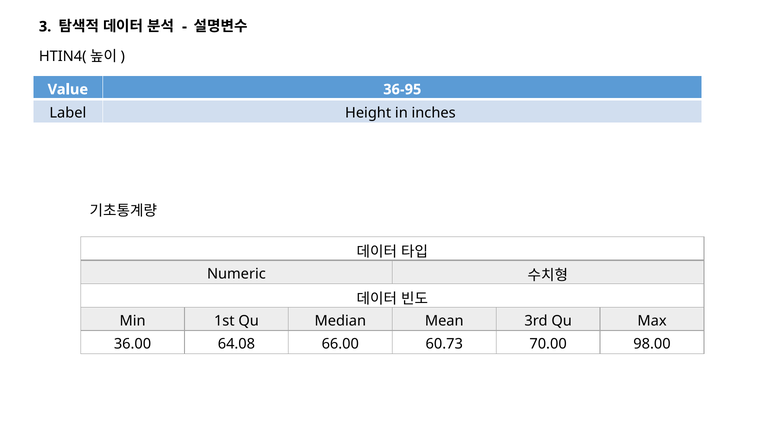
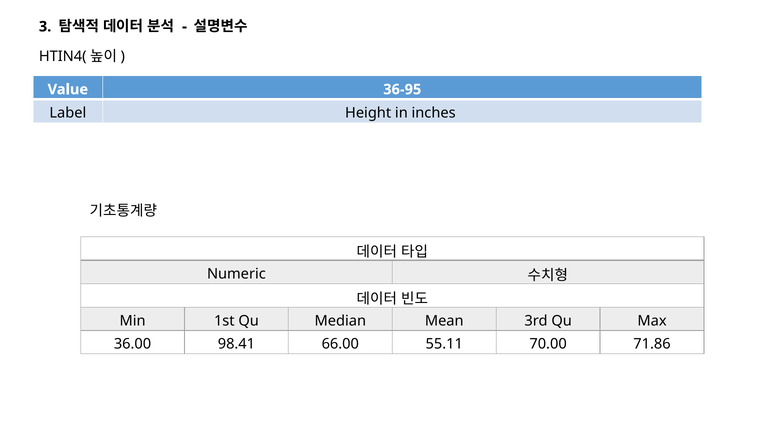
64.08: 64.08 -> 98.41
60.73: 60.73 -> 55.11
98.00: 98.00 -> 71.86
